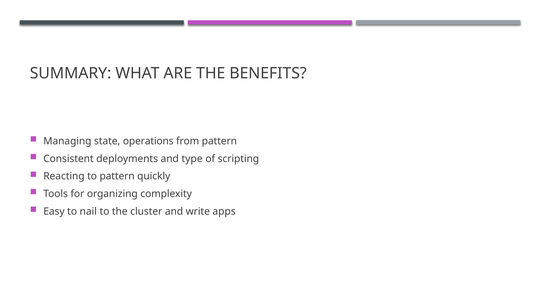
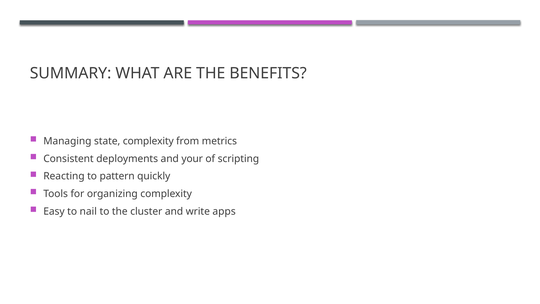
state operations: operations -> complexity
from pattern: pattern -> metrics
type: type -> your
